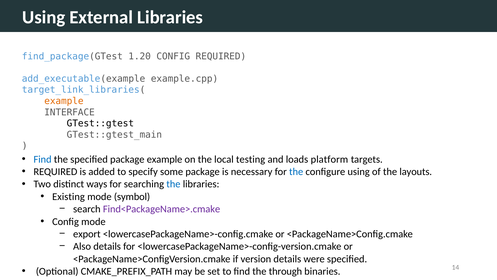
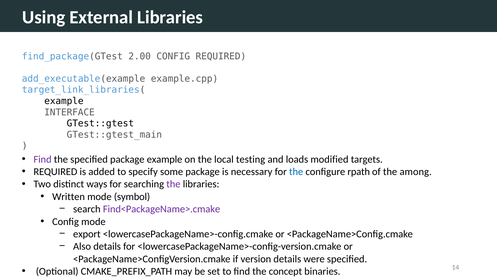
1.20: 1.20 -> 2.00
example at (64, 101) colour: orange -> black
Find at (43, 159) colour: blue -> purple
platform: platform -> modified
configure using: using -> rpath
layouts: layouts -> among
the at (173, 184) colour: blue -> purple
Existing: Existing -> Written
through: through -> concept
